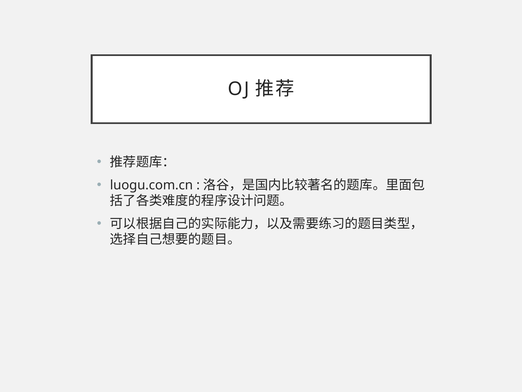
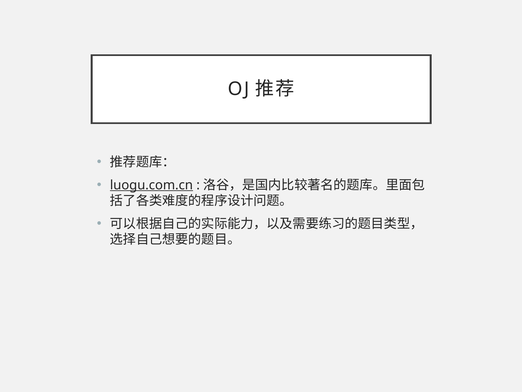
luogu.com.cn underline: none -> present
